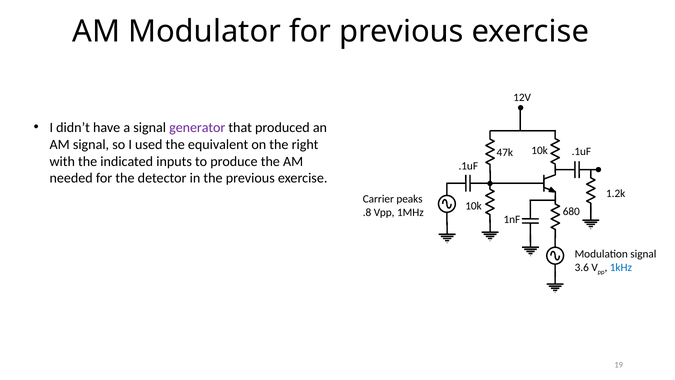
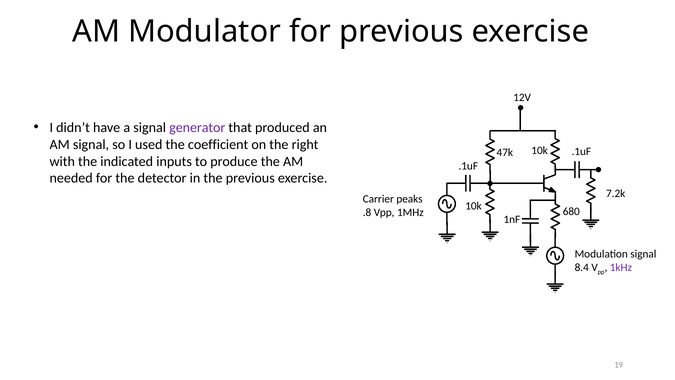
equivalent: equivalent -> coefficient
1.2k: 1.2k -> 7.2k
3.6: 3.6 -> 8.4
1kHz colour: blue -> purple
